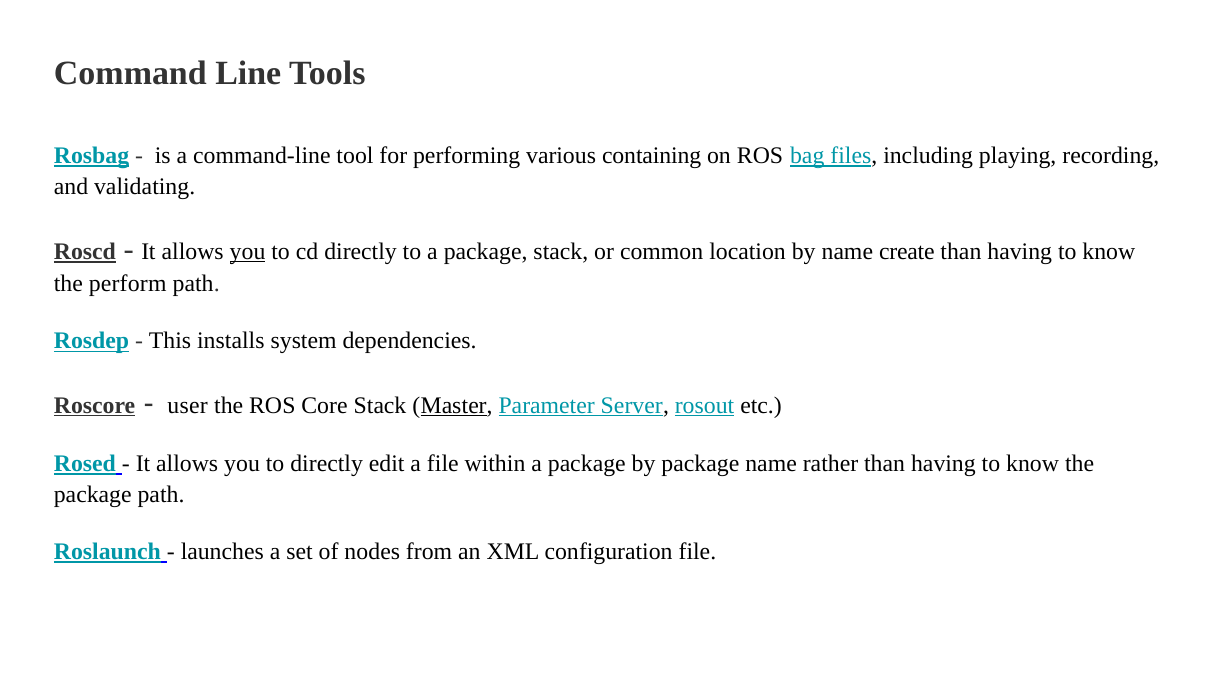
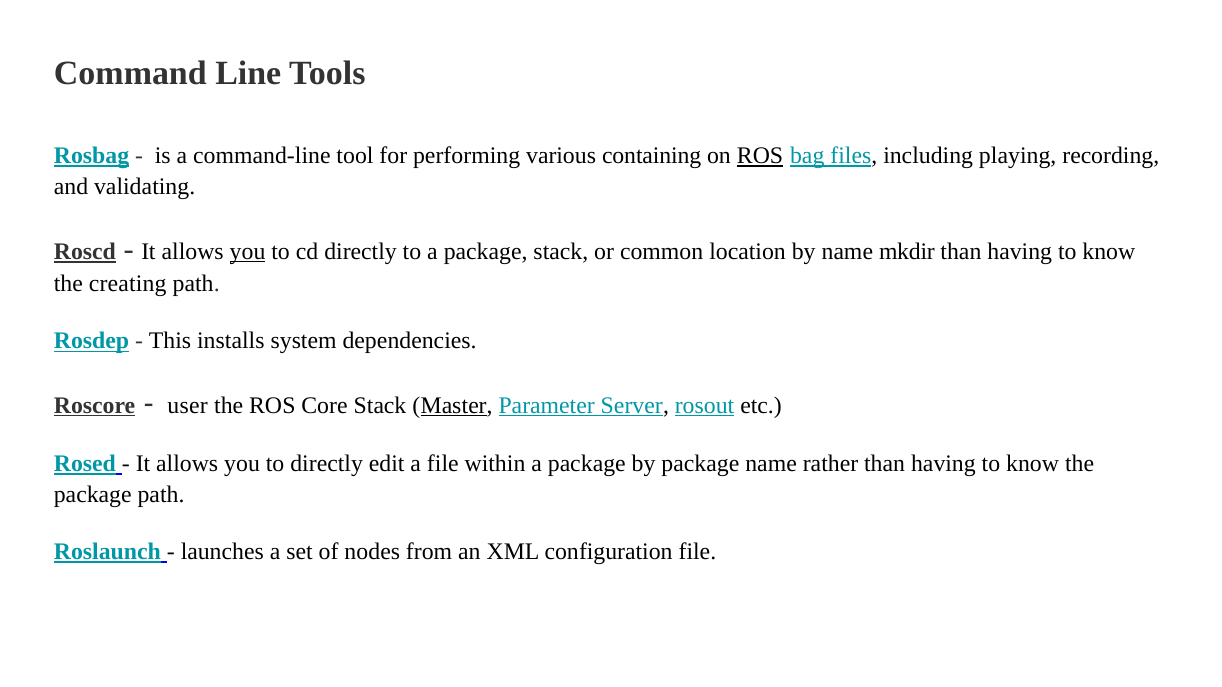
ROS at (760, 156) underline: none -> present
create: create -> mkdir
perform: perform -> creating
